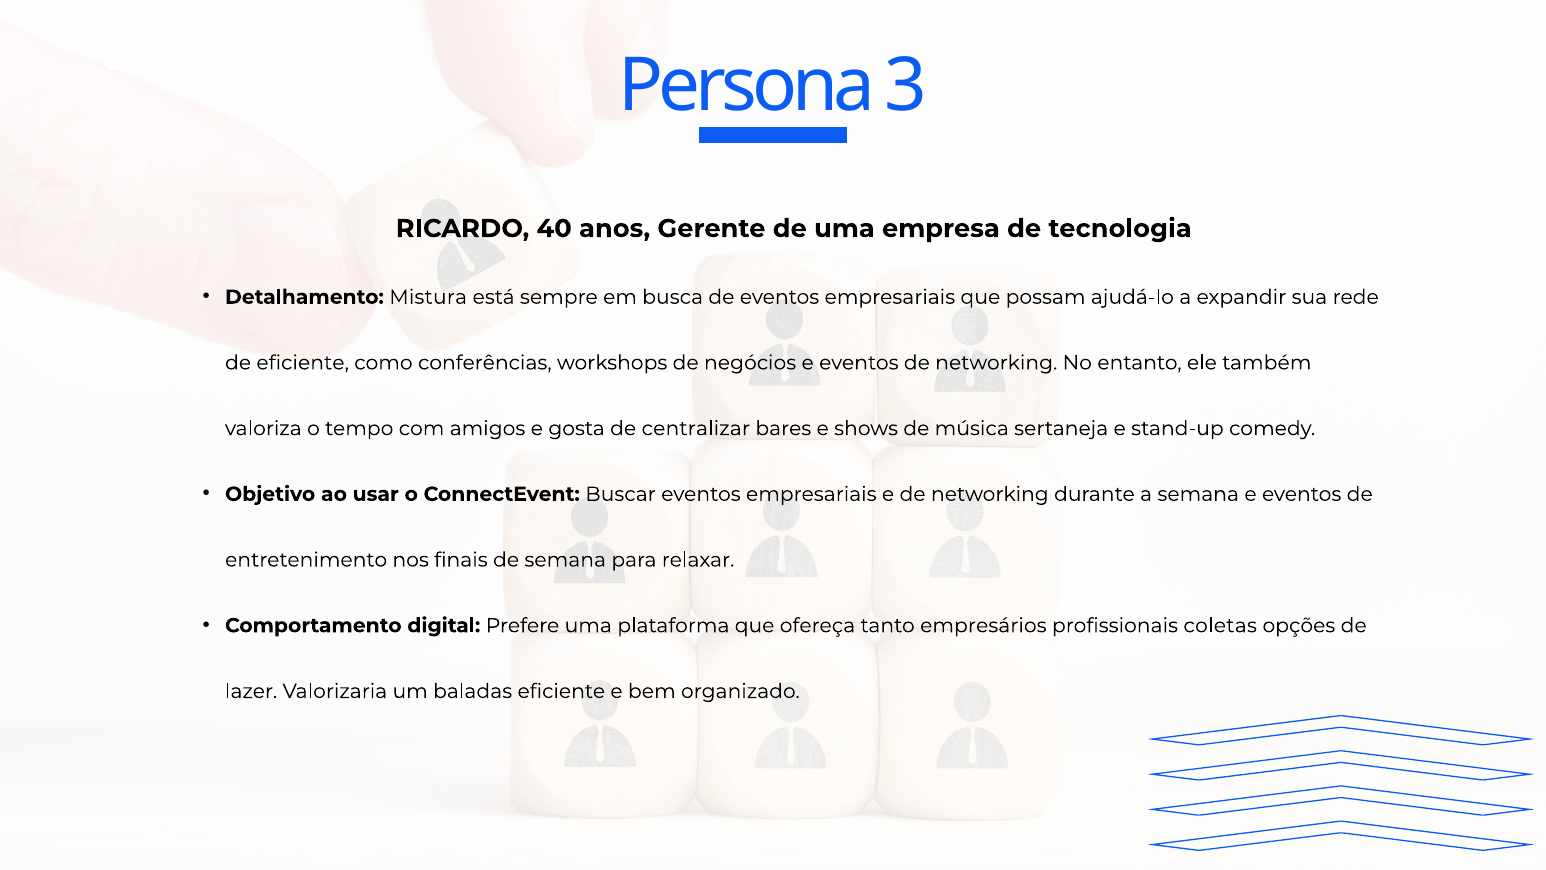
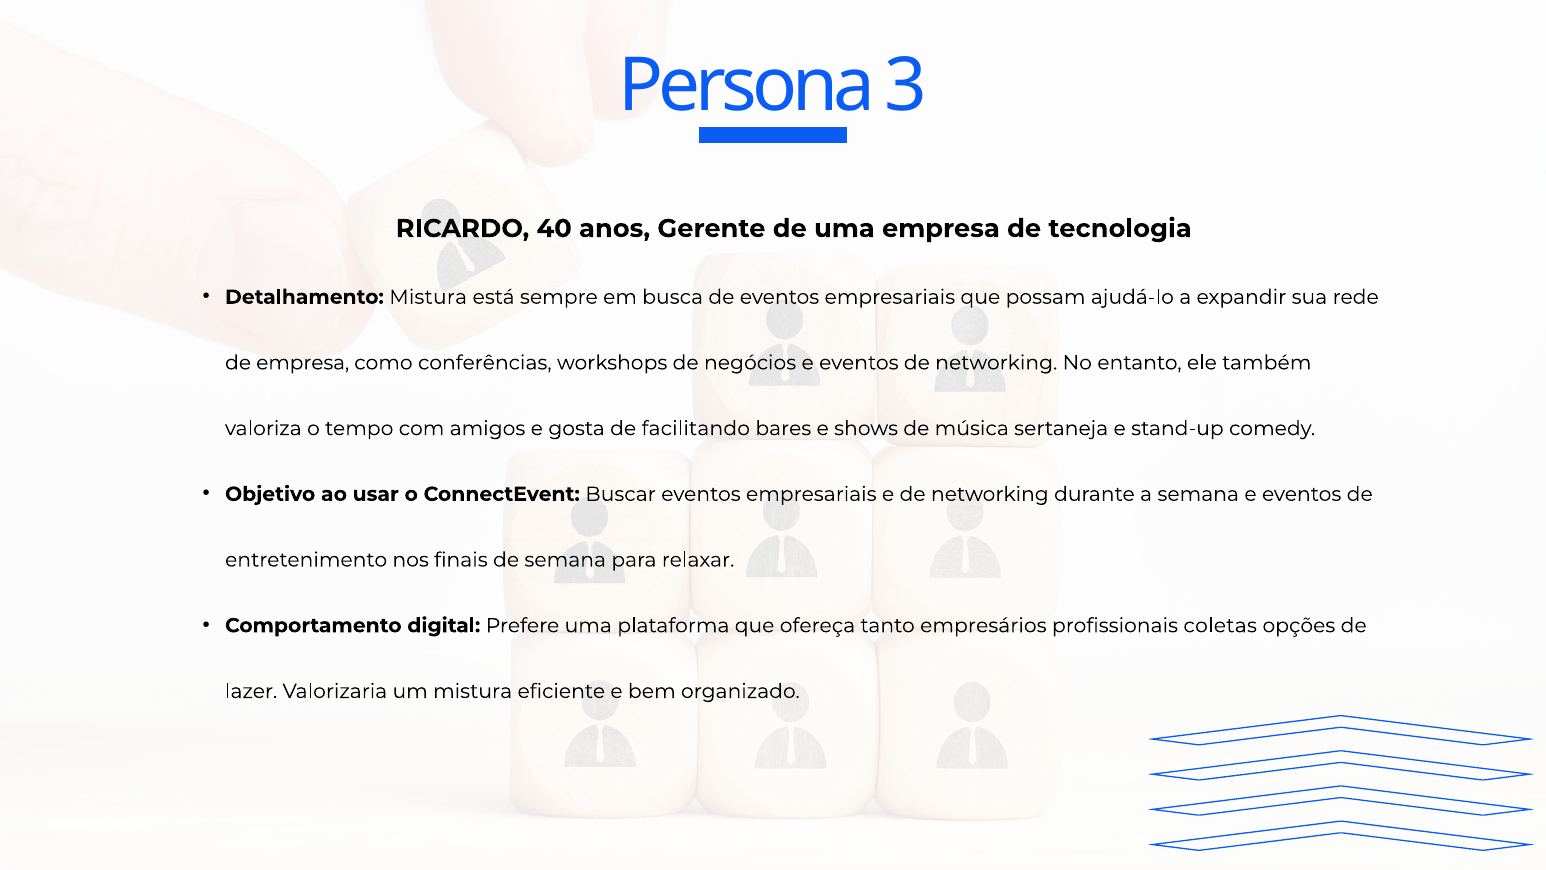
de eficiente: eficiente -> empresa
centralizar: centralizar -> facilitando
um baladas: baladas -> mistura
